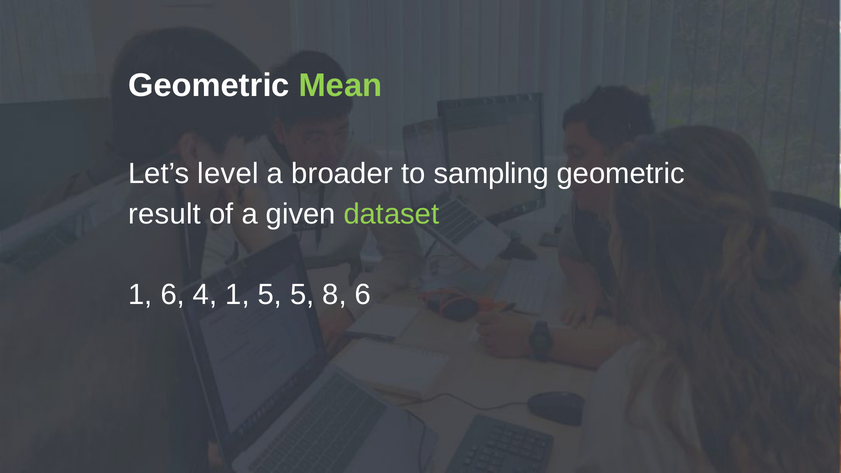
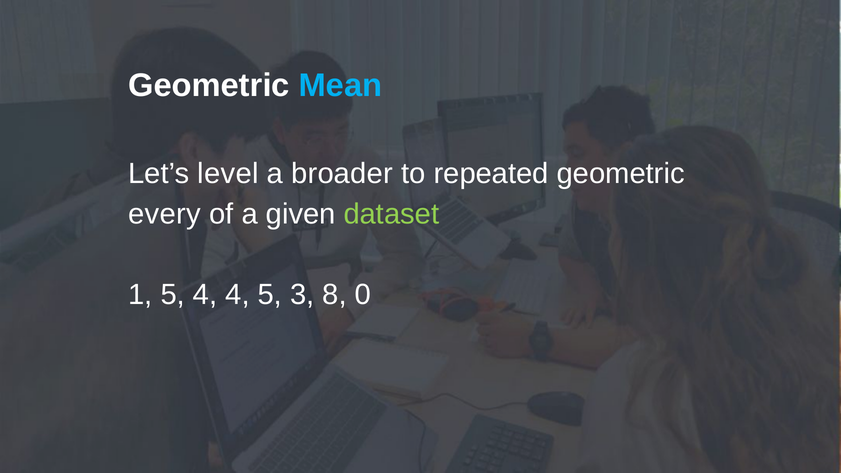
Mean colour: light green -> light blue
sampling: sampling -> repeated
result: result -> every
1 6: 6 -> 5
4 1: 1 -> 4
5 5: 5 -> 3
8 6: 6 -> 0
